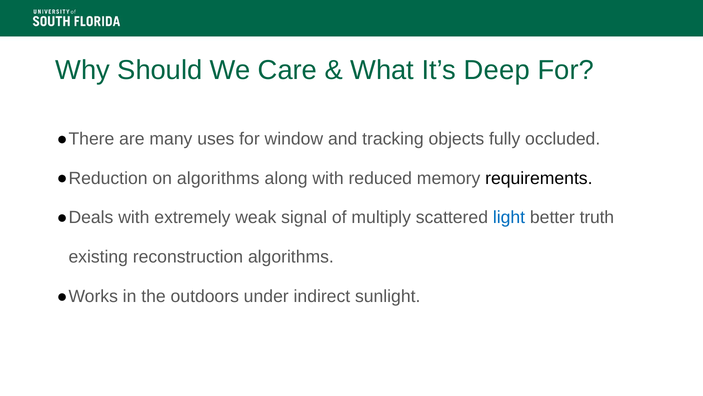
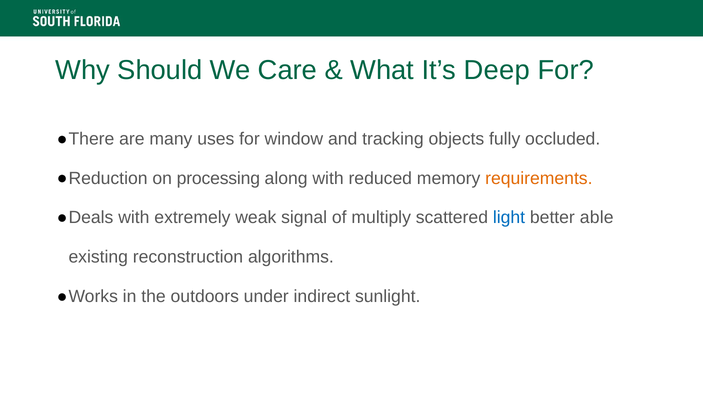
on algorithms: algorithms -> processing
requirements colour: black -> orange
truth: truth -> able
